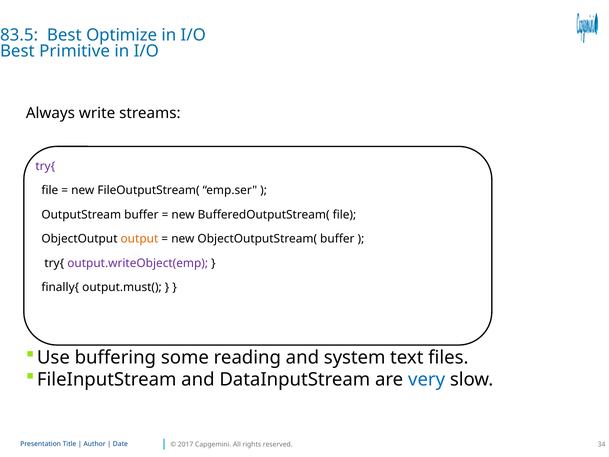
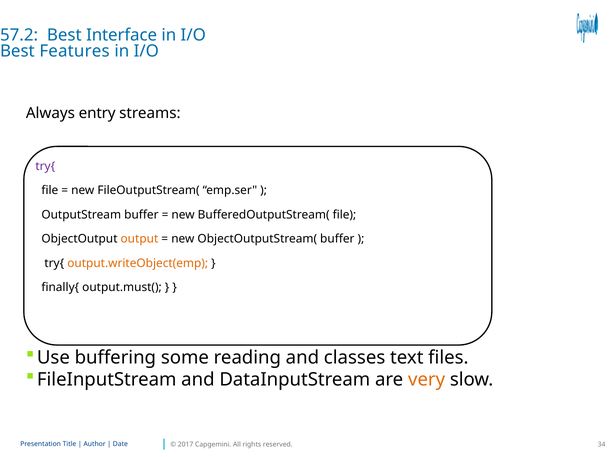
83.5: 83.5 -> 57.2
Optimize: Optimize -> Interface
Primitive: Primitive -> Features
write: write -> entry
output.writeObject(emp colour: purple -> orange
system: system -> classes
very colour: blue -> orange
